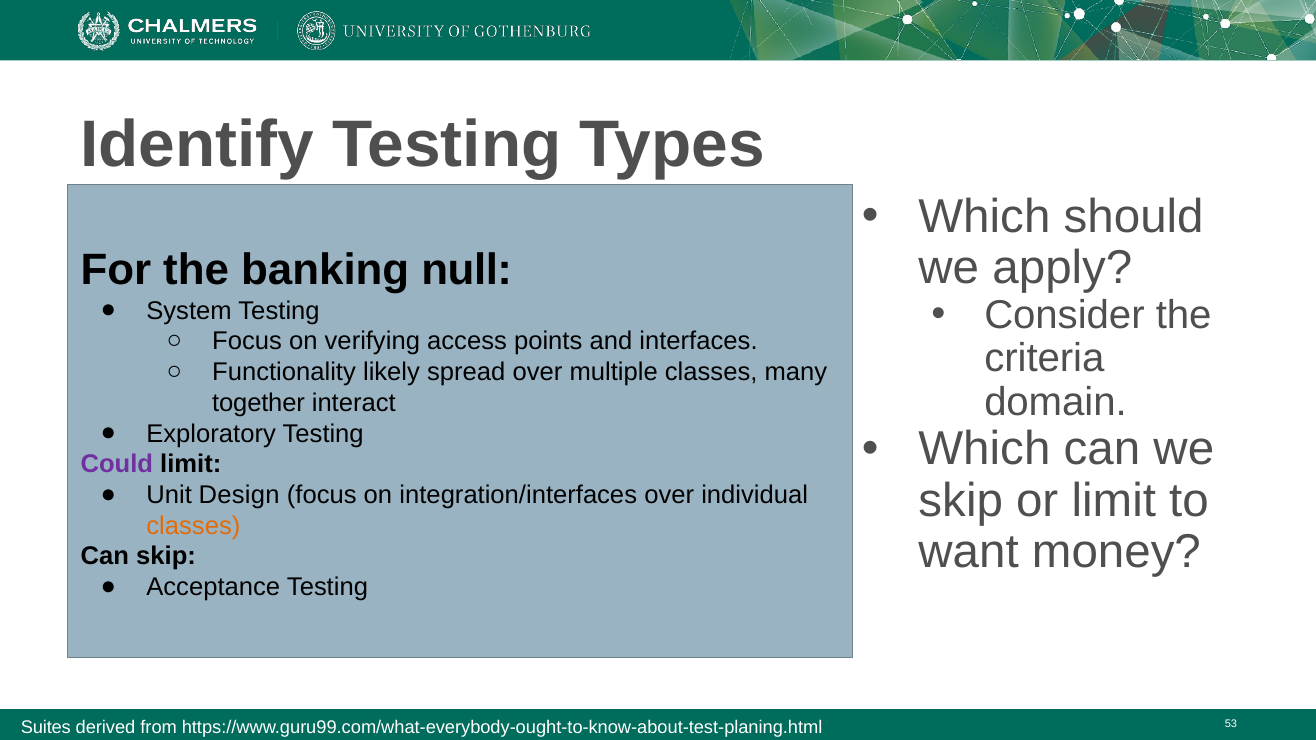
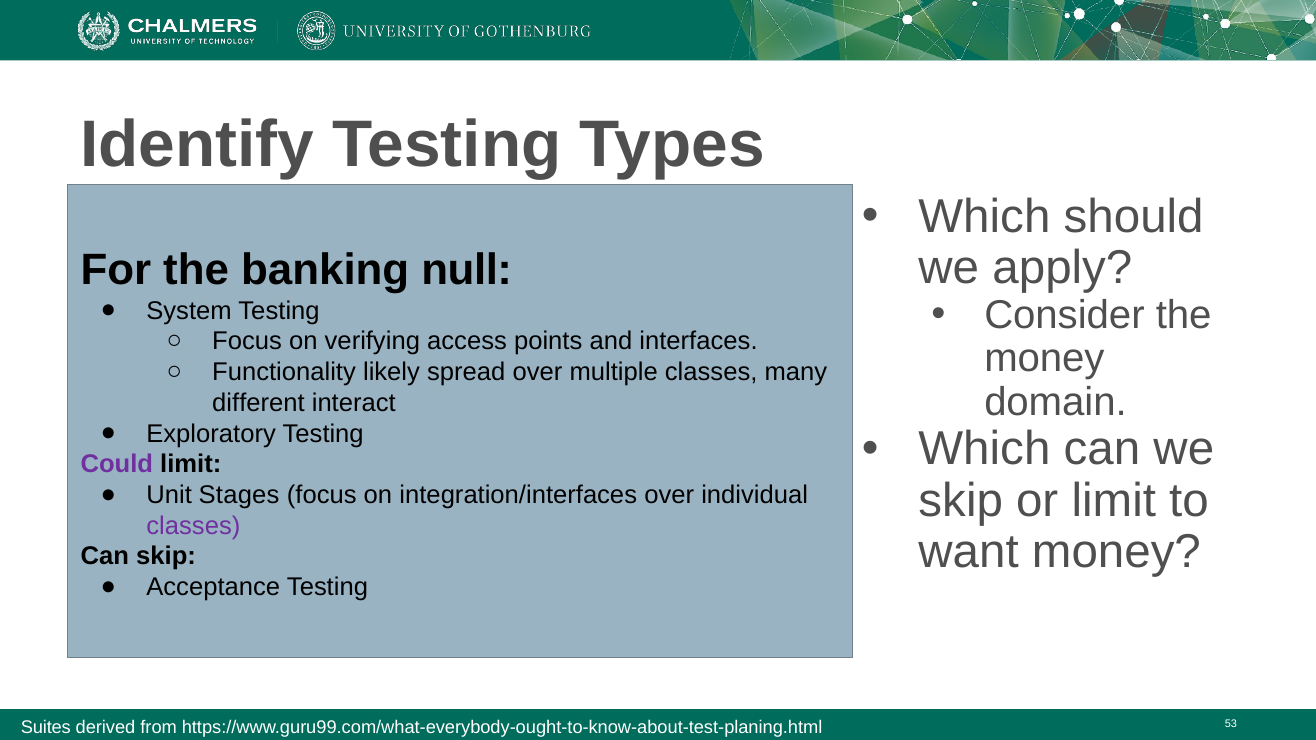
criteria at (1044, 359): criteria -> money
together: together -> different
Design: Design -> Stages
classes at (193, 526) colour: orange -> purple
